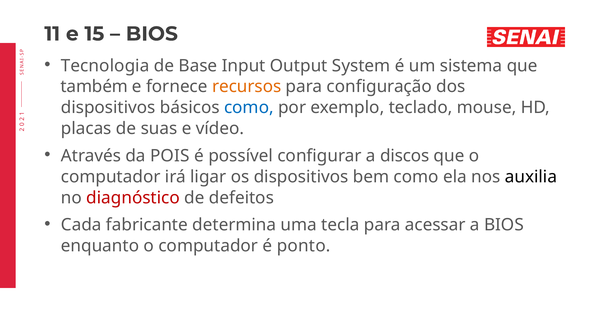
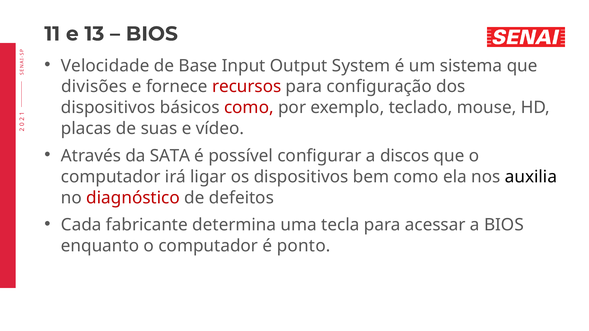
15: 15 -> 13
Tecnologia: Tecnologia -> Velocidade
também: também -> divisões
recursos colour: orange -> red
como at (249, 108) colour: blue -> red
POIS: POIS -> SATA
